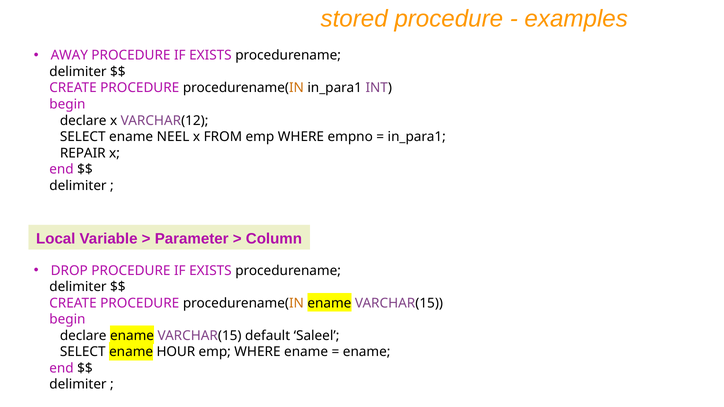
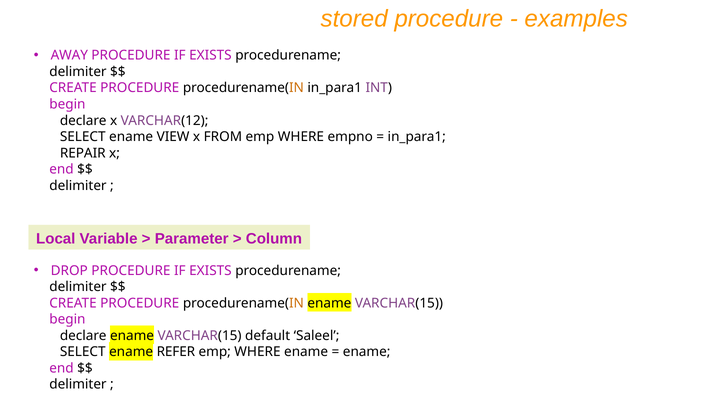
NEEL: NEEL -> VIEW
HOUR: HOUR -> REFER
